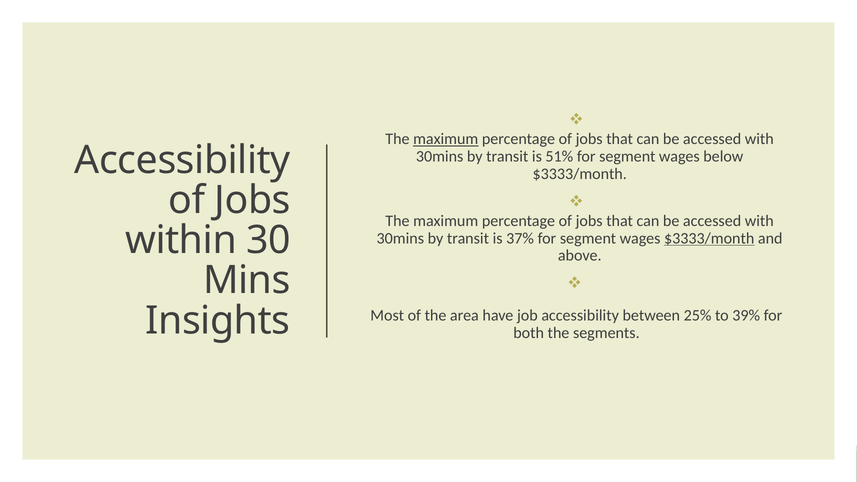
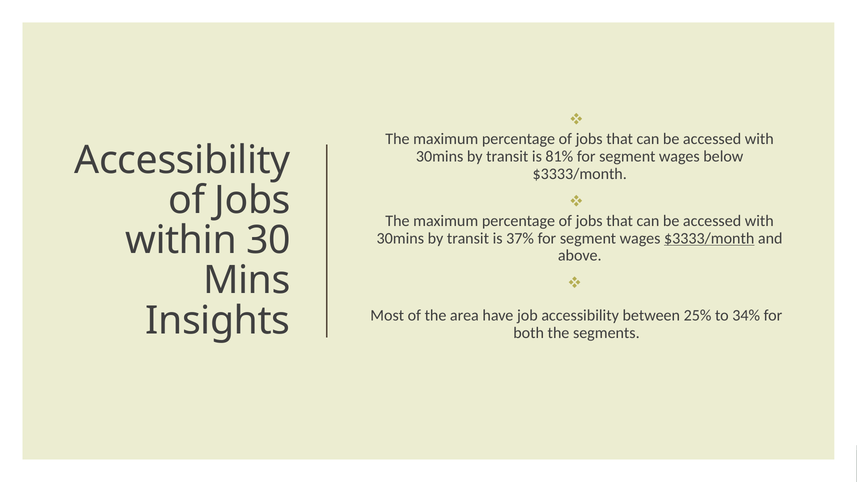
maximum at (446, 139) underline: present -> none
51%: 51% -> 81%
39%: 39% -> 34%
